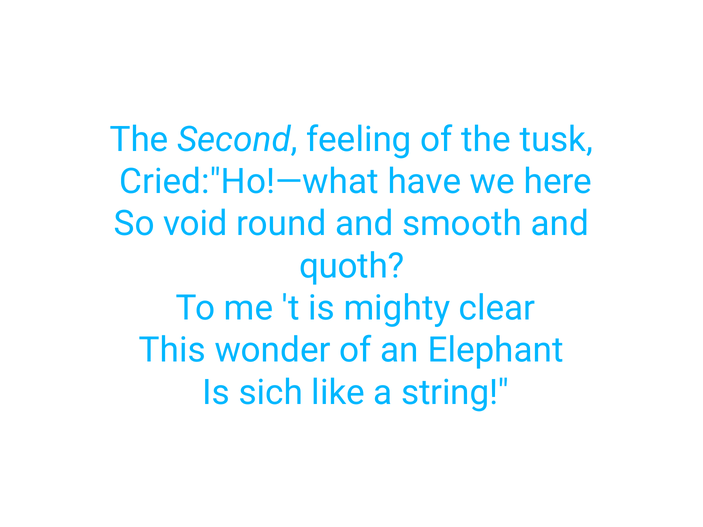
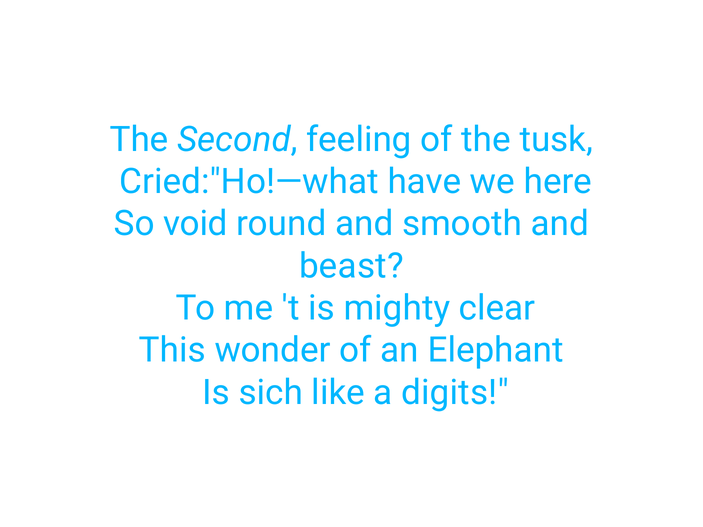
quoth: quoth -> beast
string: string -> digits
